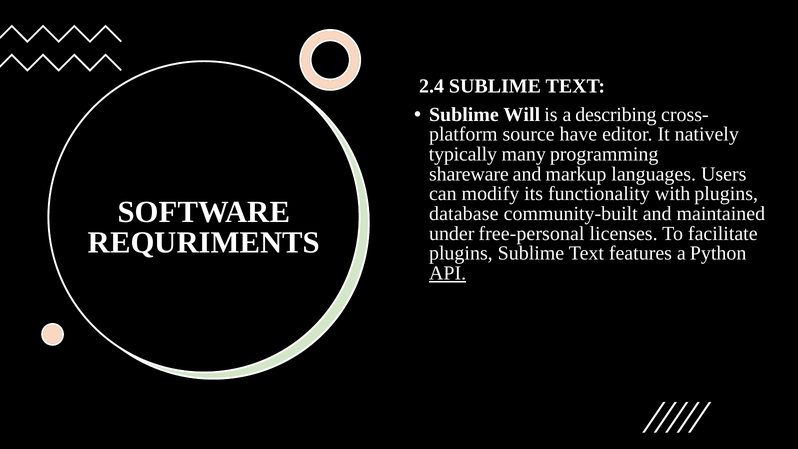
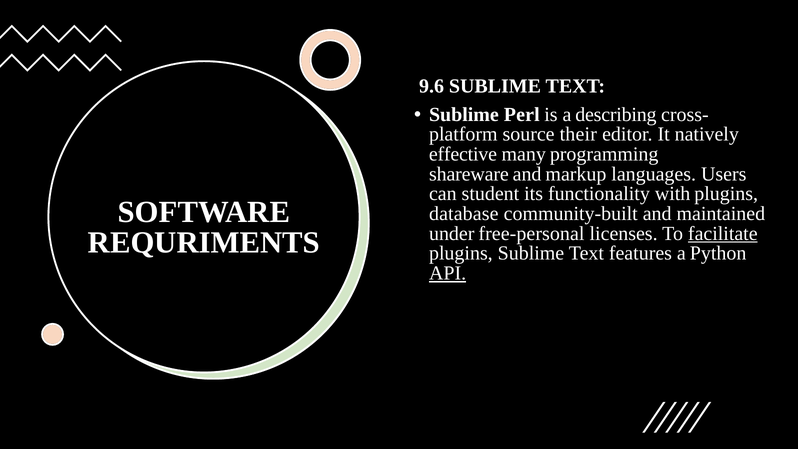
2.4: 2.4 -> 9.6
Will: Will -> Perl
have: have -> their
typically: typically -> effective
modify: modify -> student
facilitate underline: none -> present
